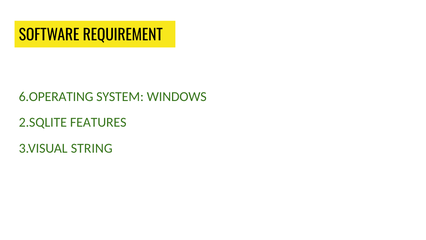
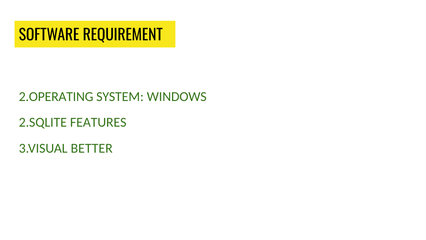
6.OPERATING: 6.OPERATING -> 2.OPERATING
STRING: STRING -> BETTER
